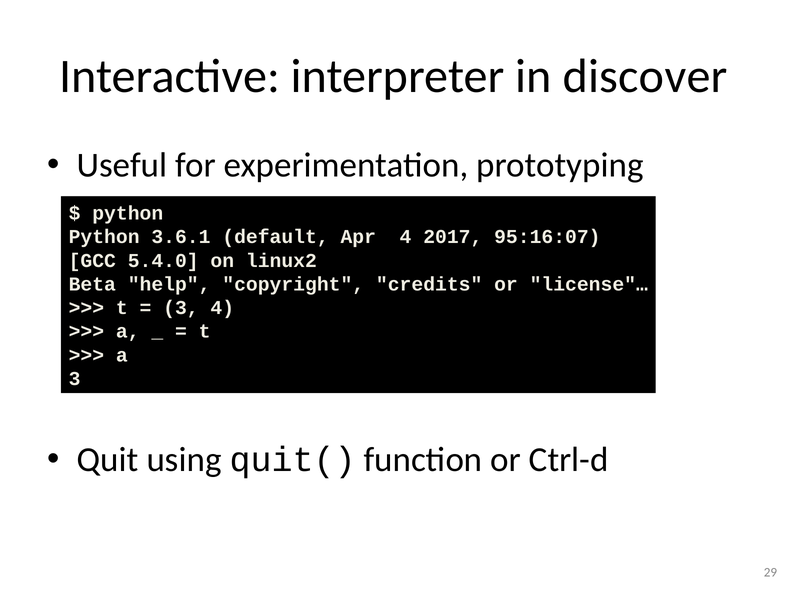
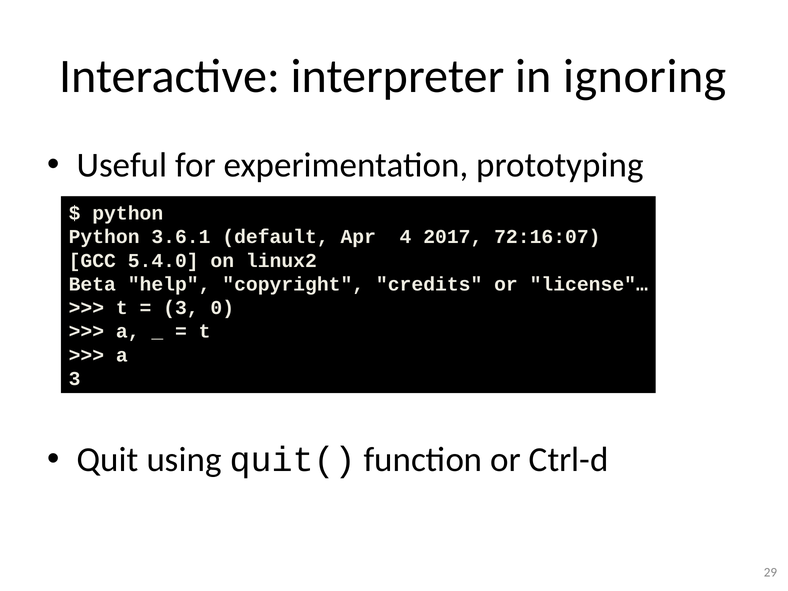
discover: discover -> ignoring
95:16:07: 95:16:07 -> 72:16:07
3 4: 4 -> 0
